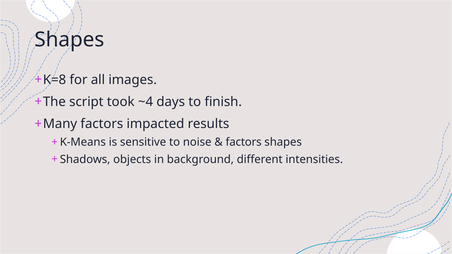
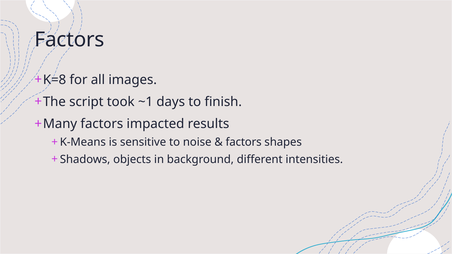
Shapes at (69, 40): Shapes -> Factors
~4: ~4 -> ~1
